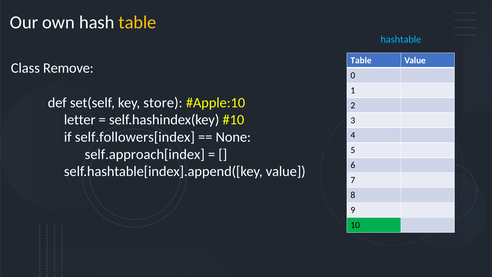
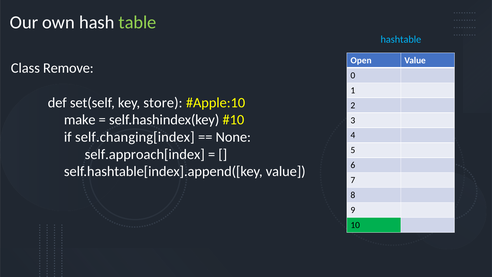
table at (138, 22) colour: yellow -> light green
Table at (361, 60): Table -> Open
letter: letter -> make
self.followers[index: self.followers[index -> self.changing[index
